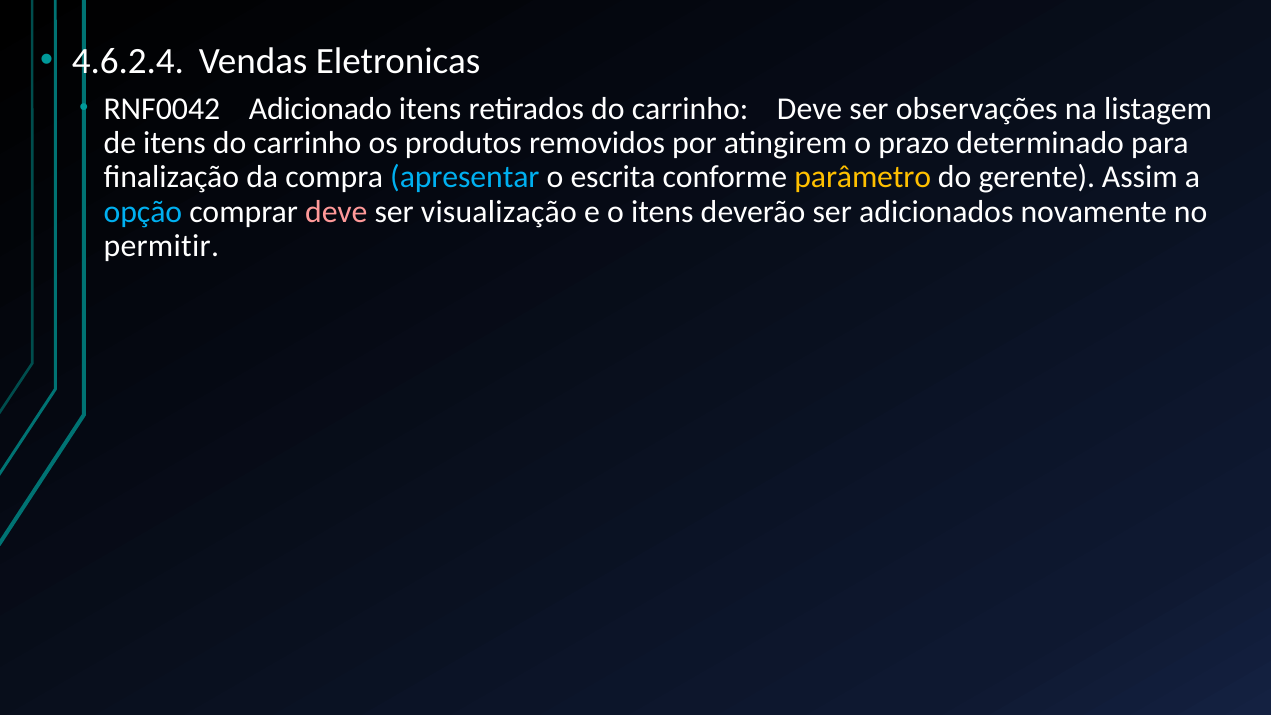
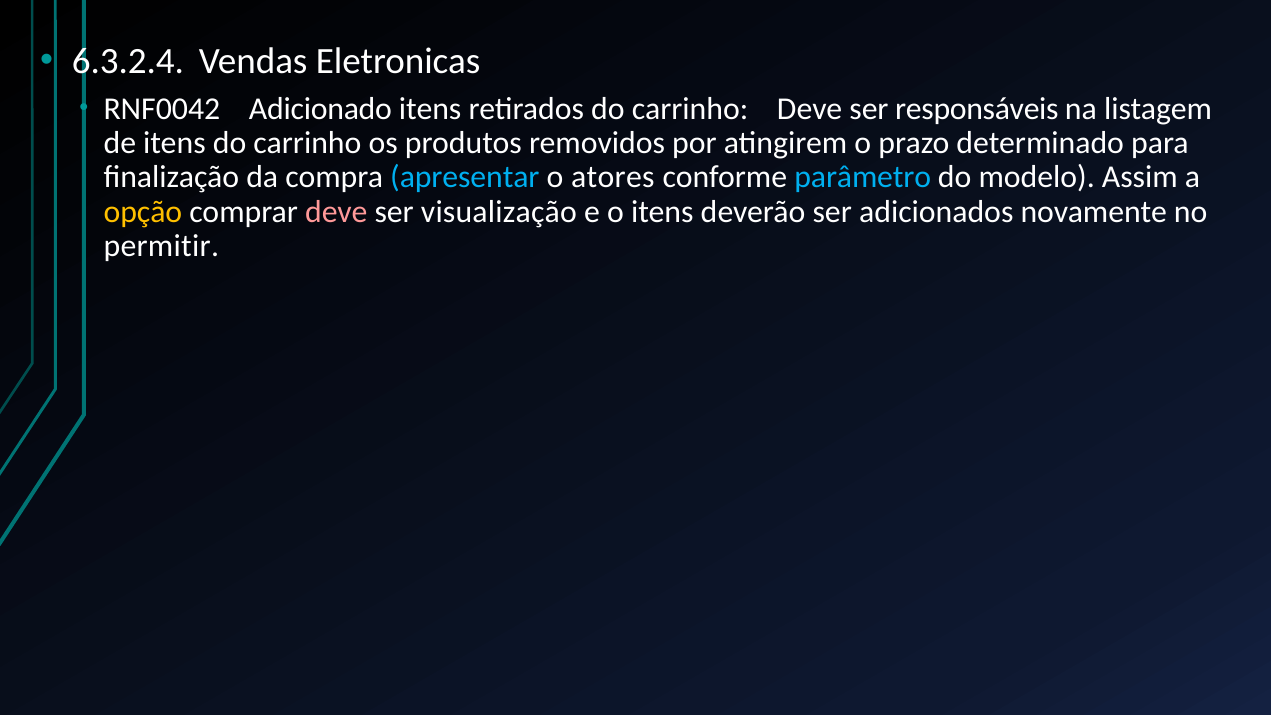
4.6.2.4: 4.6.2.4 -> 6.3.2.4
observações: observações -> responsáveis
escrita: escrita -> atores
parâmetro colour: yellow -> light blue
gerente: gerente -> modelo
opção colour: light blue -> yellow
